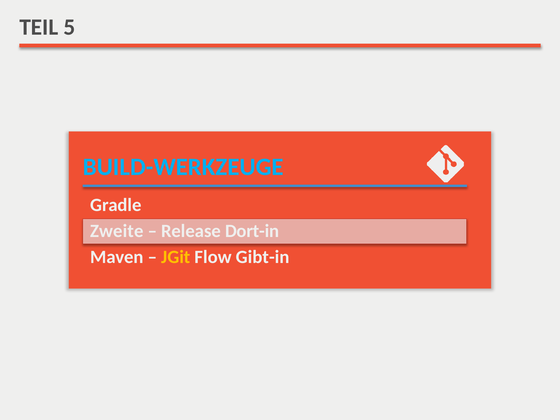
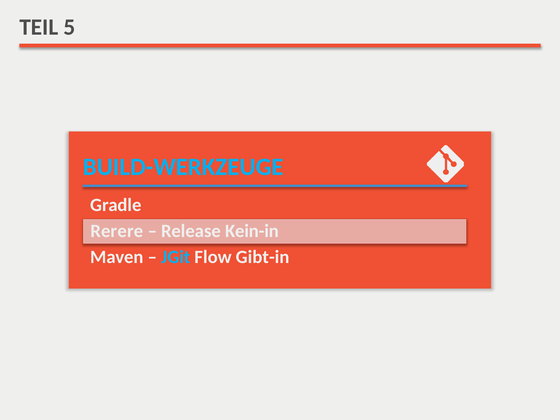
Zweite: Zweite -> Rerere
Dort-in: Dort-in -> Kein-in
JGit colour: yellow -> light blue
